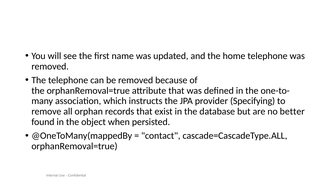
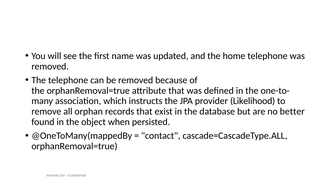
Specifying: Specifying -> Likelihood
